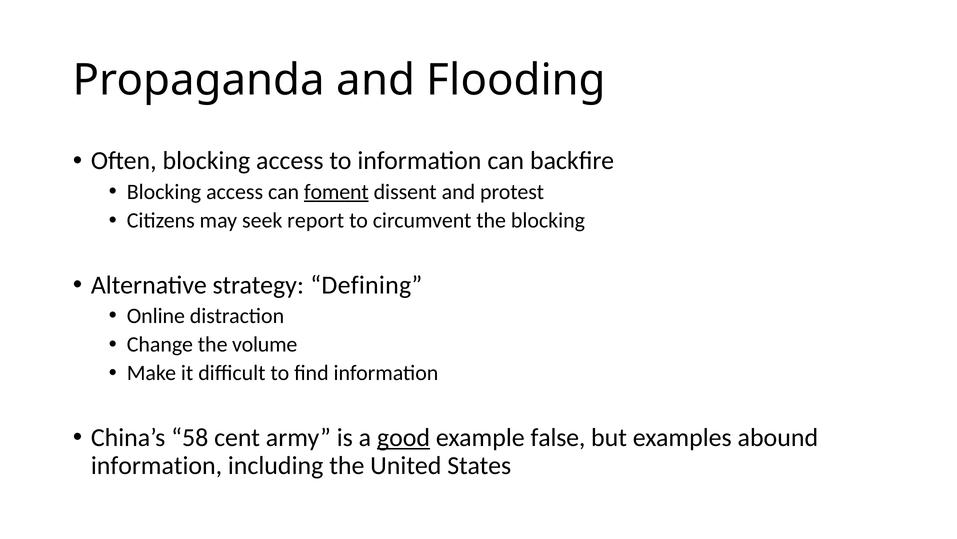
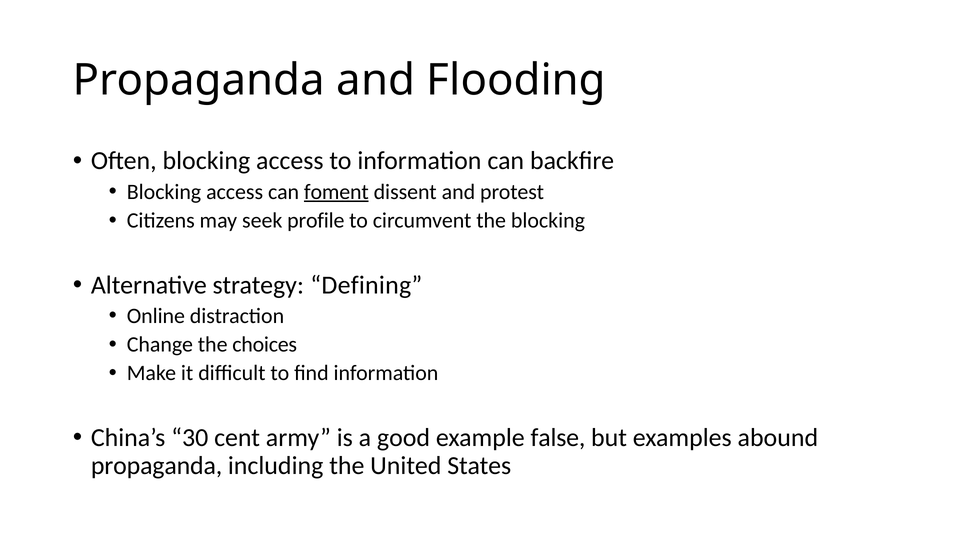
report: report -> profile
volume: volume -> choices
58: 58 -> 30
good underline: present -> none
information at (156, 465): information -> propaganda
